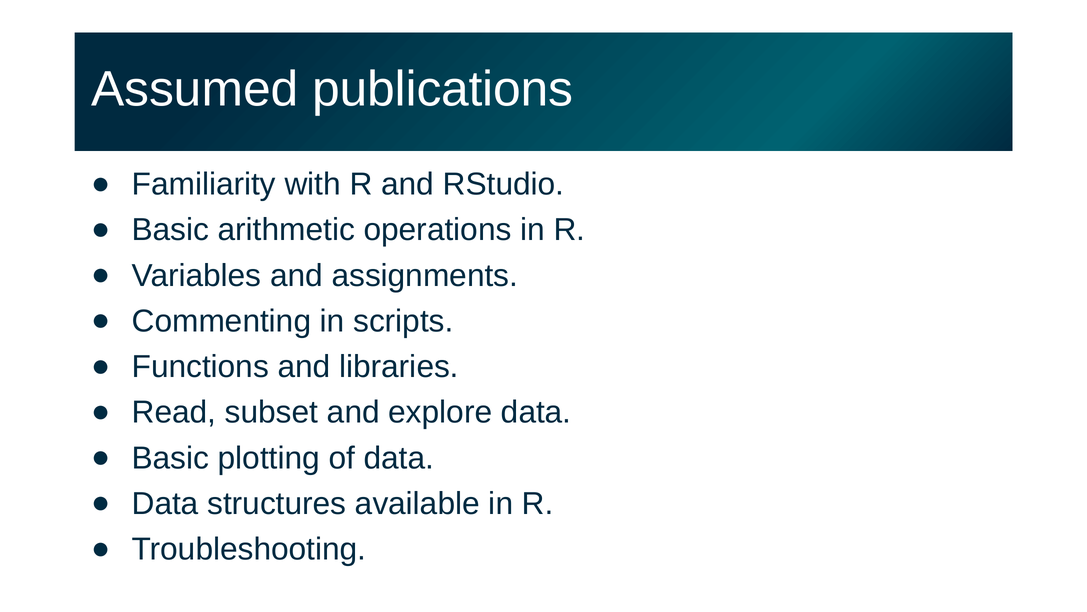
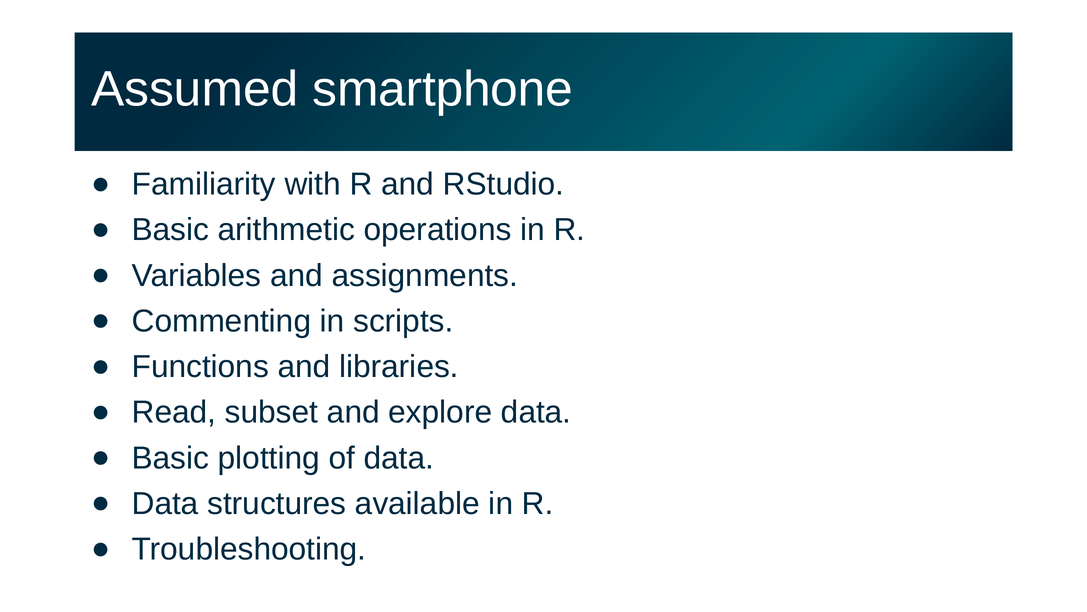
publications: publications -> smartphone
